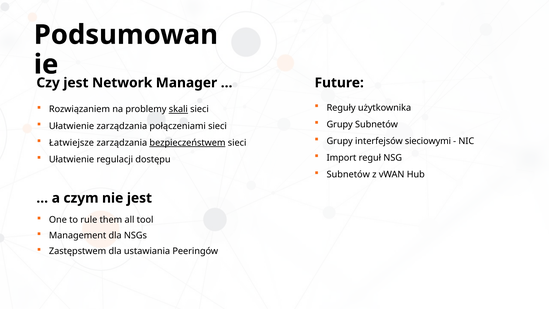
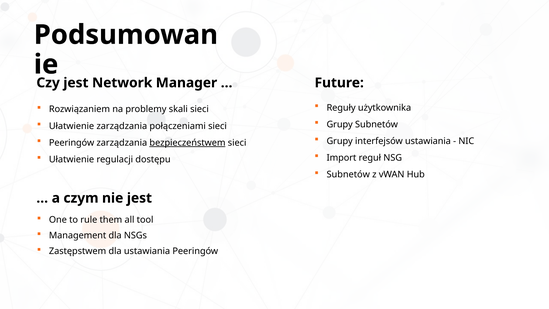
skali underline: present -> none
interfejsów sieciowymi: sieciowymi -> ustawiania
Łatwiejsze at (72, 143): Łatwiejsze -> Peeringów
